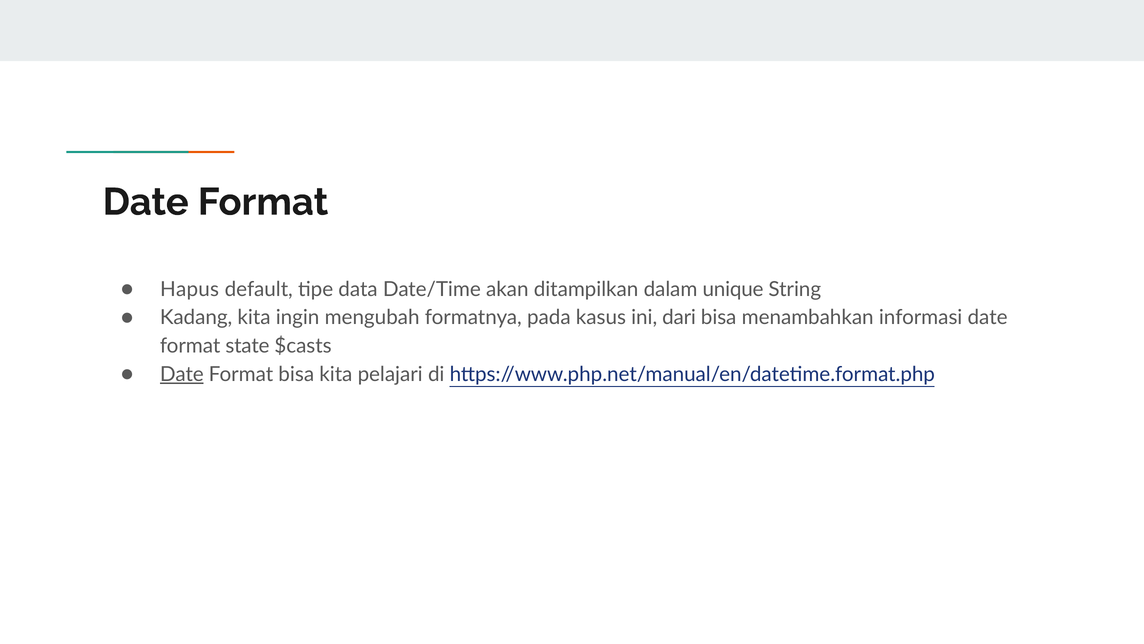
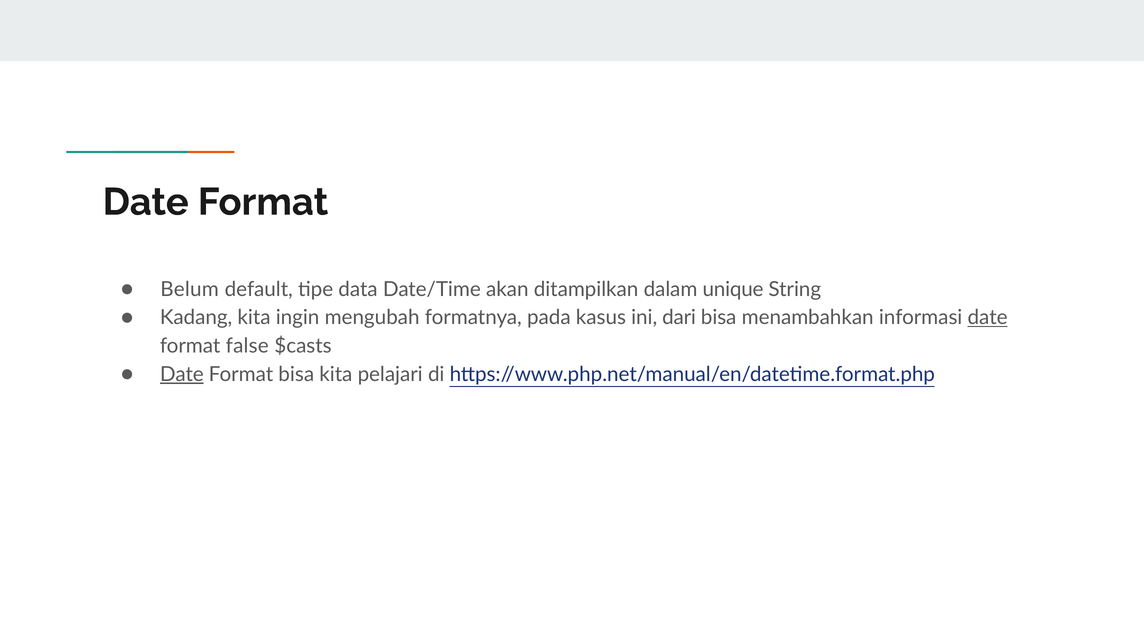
Hapus: Hapus -> Belum
date at (988, 317) underline: none -> present
state: state -> false
